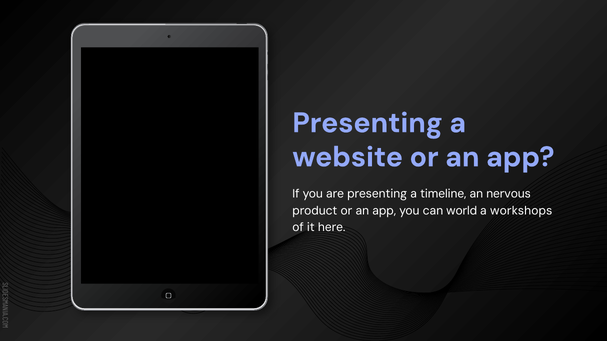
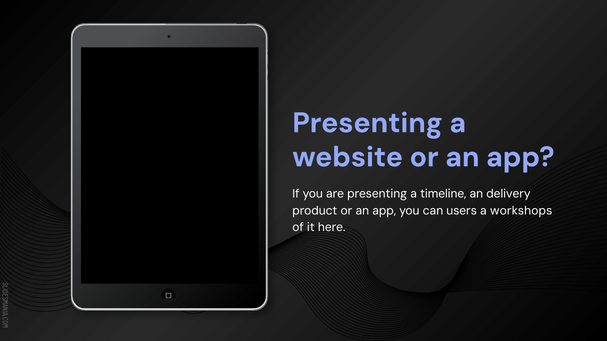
nervous: nervous -> delivery
world: world -> users
